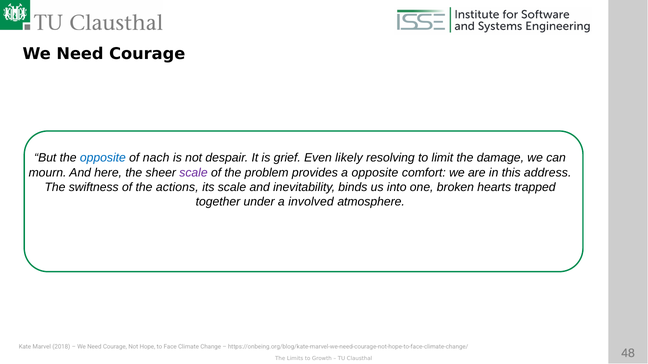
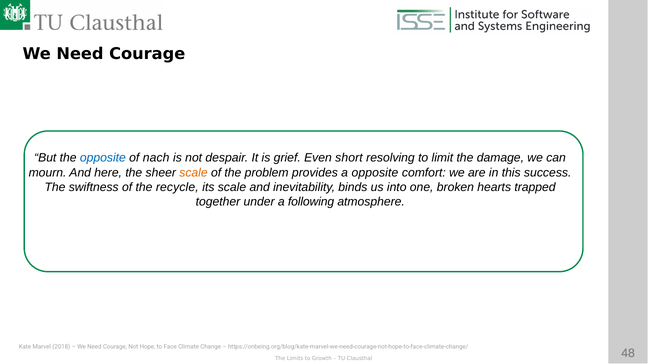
likely: likely -> short
scale at (194, 173) colour: purple -> orange
address: address -> success
actions: actions -> recycle
involved: involved -> following
